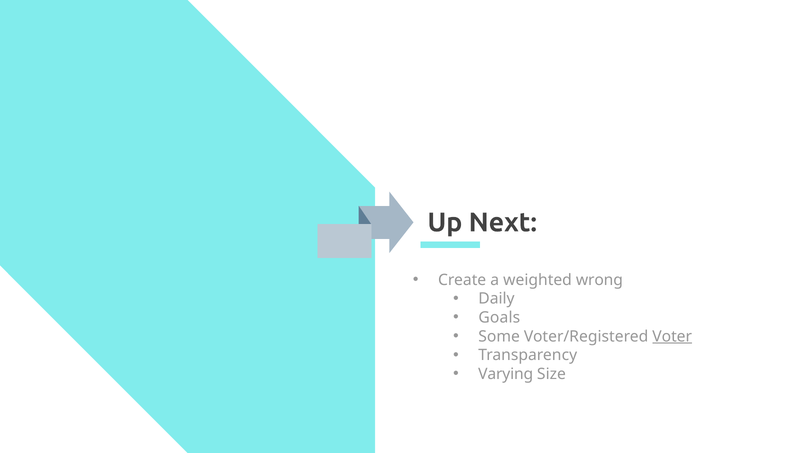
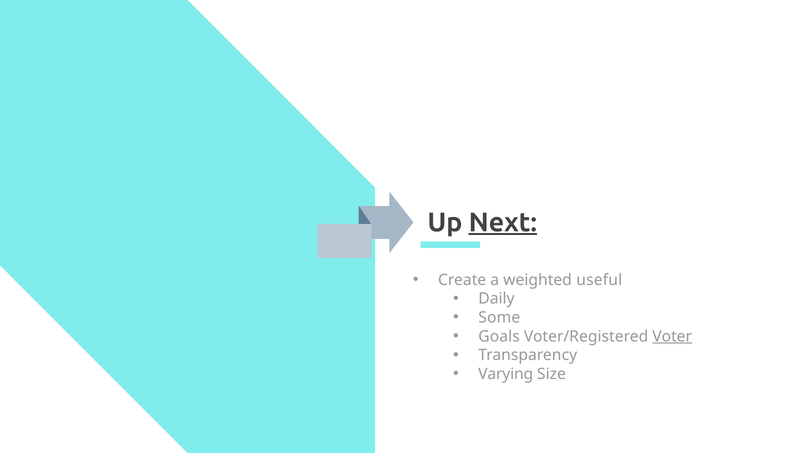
Next underline: none -> present
wrong: wrong -> useful
Goals: Goals -> Some
Some: Some -> Goals
